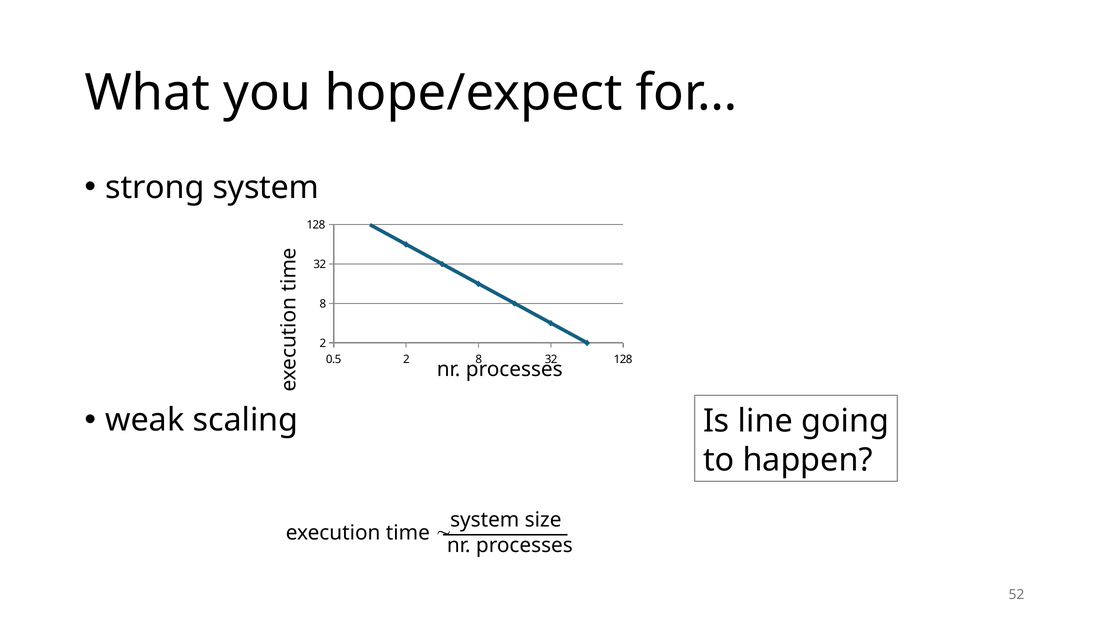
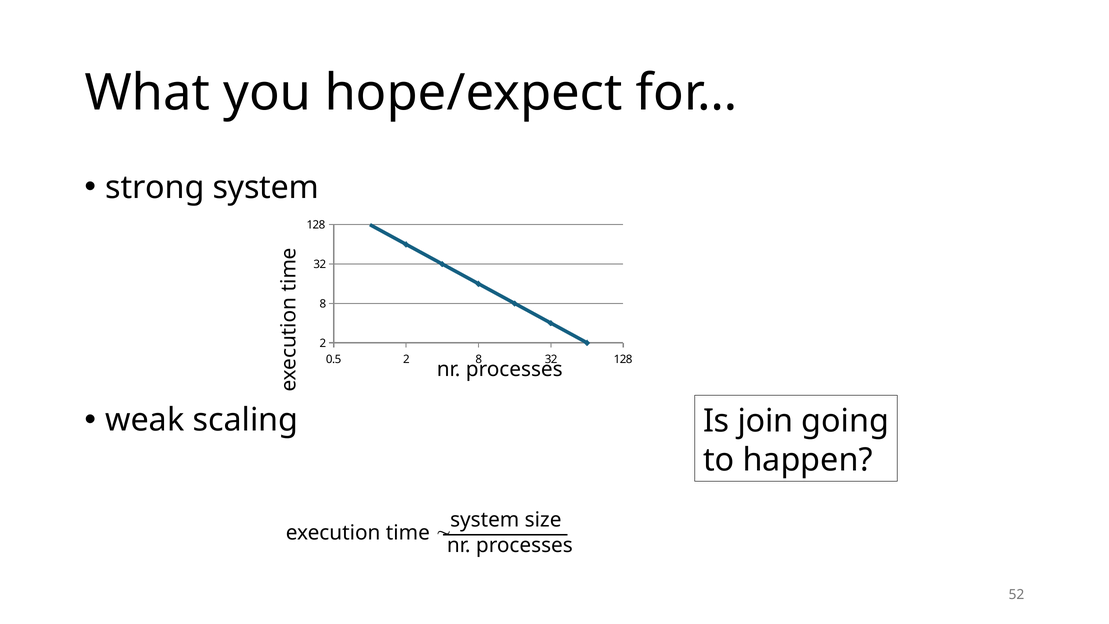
line: line -> join
